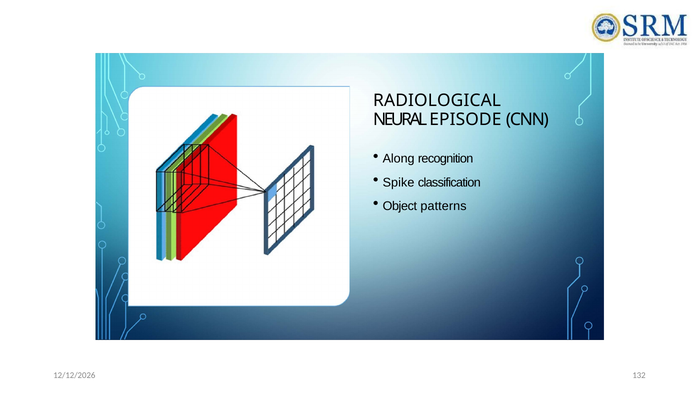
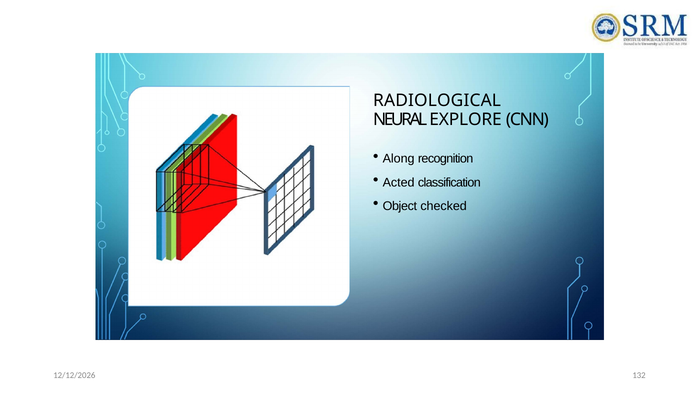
EPISODE: EPISODE -> EXPLORE
Spike: Spike -> Acted
patterns: patterns -> checked
